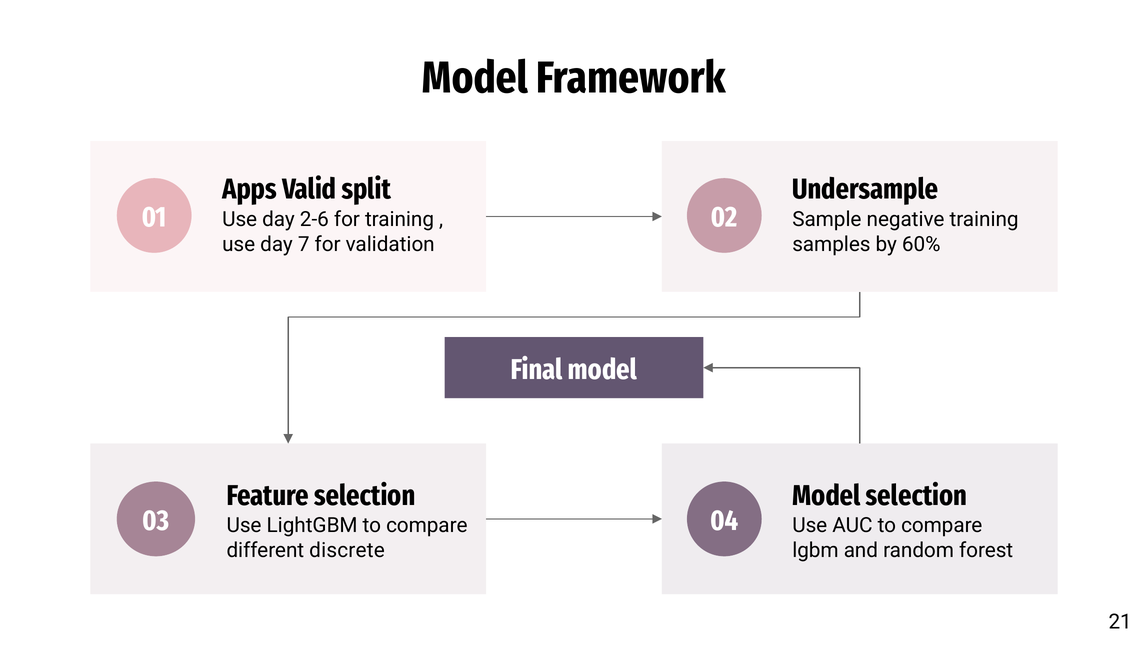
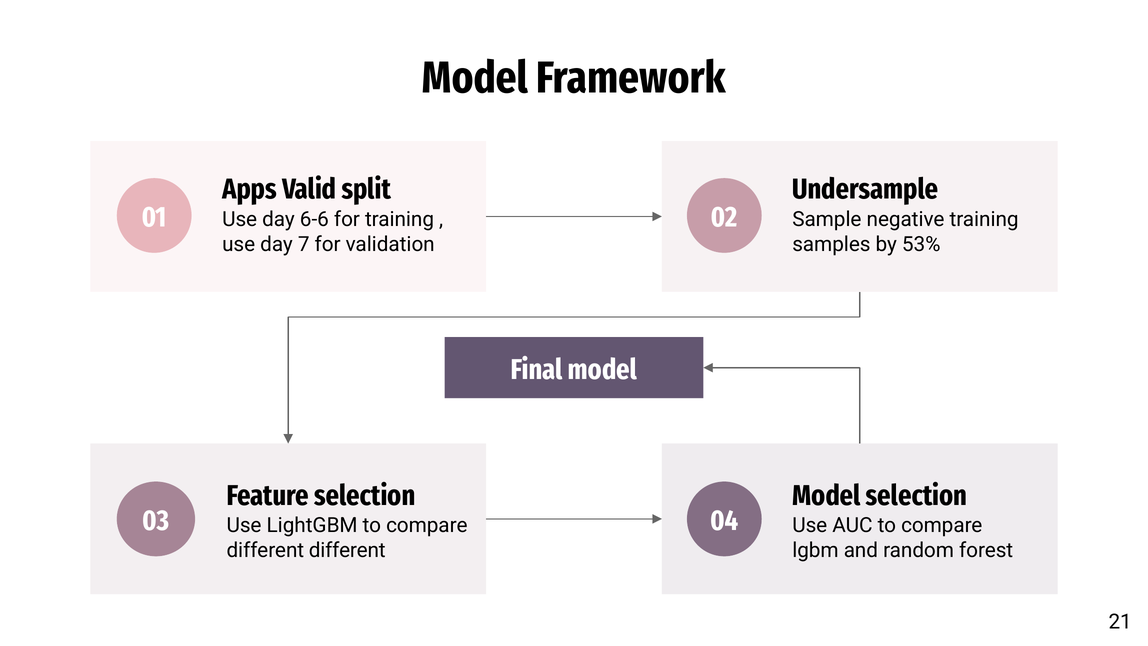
2-6: 2-6 -> 6-6
60%: 60% -> 53%
different discrete: discrete -> different
